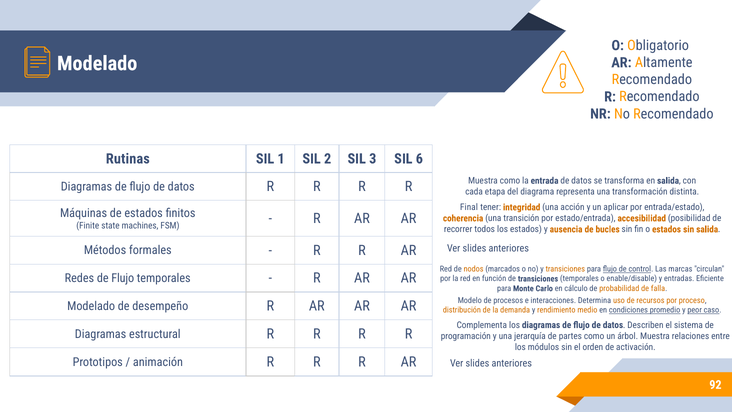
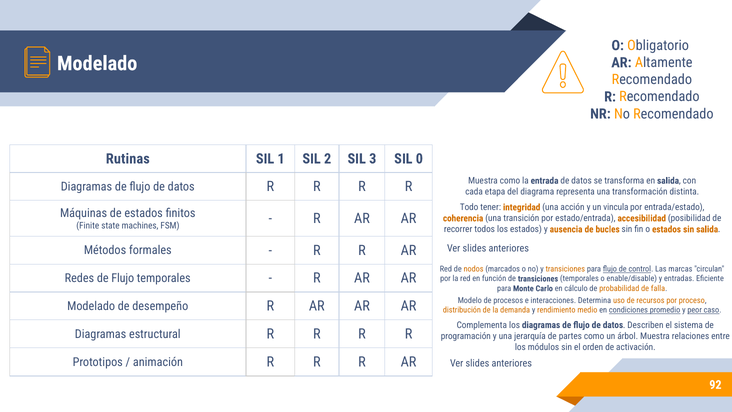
6: 6 -> 0
Final: Final -> Todo
aplicar: aplicar -> vincula
